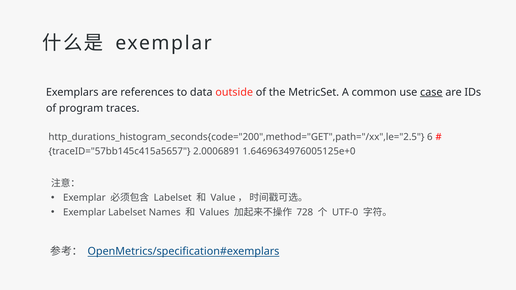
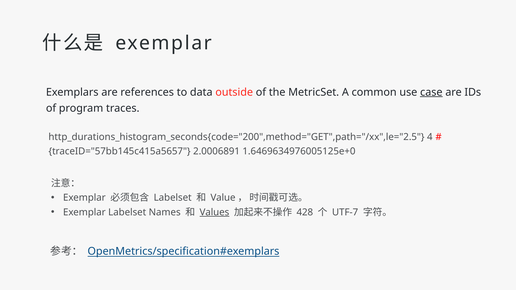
6: 6 -> 4
Values underline: none -> present
728: 728 -> 428
UTF-0: UTF-0 -> UTF-7
